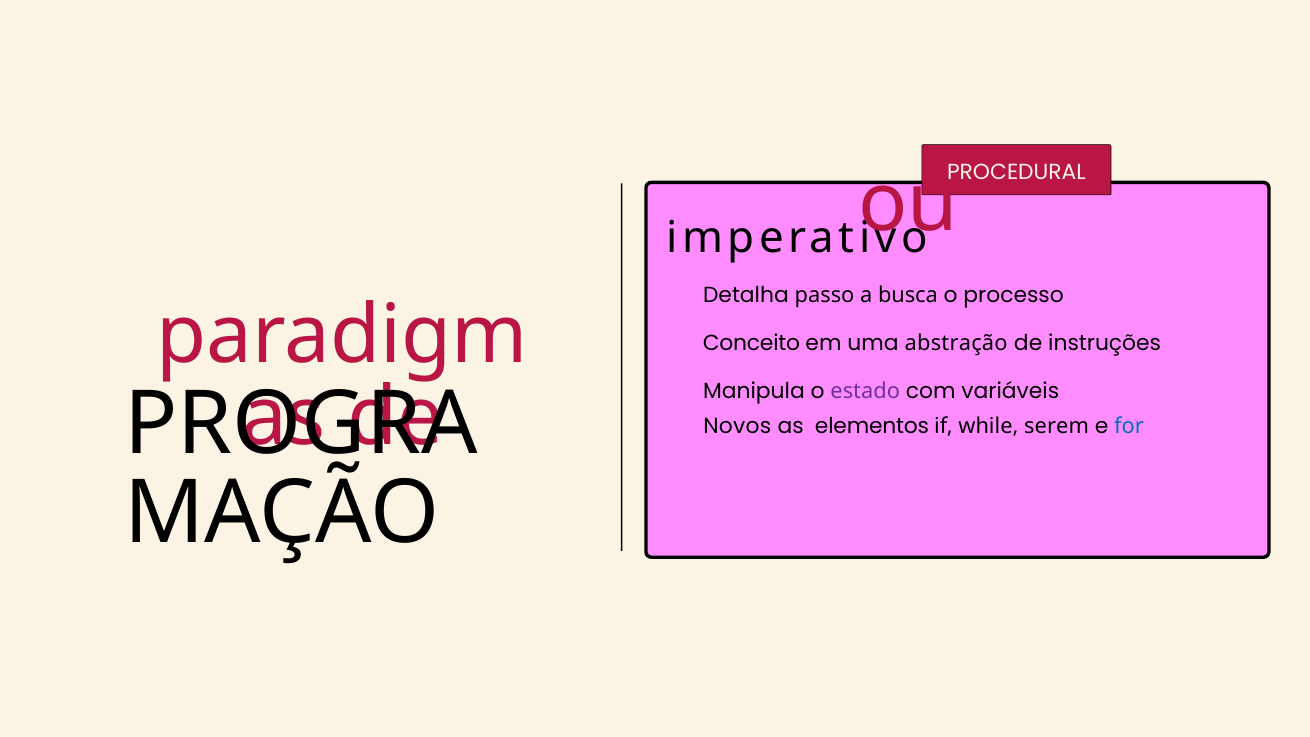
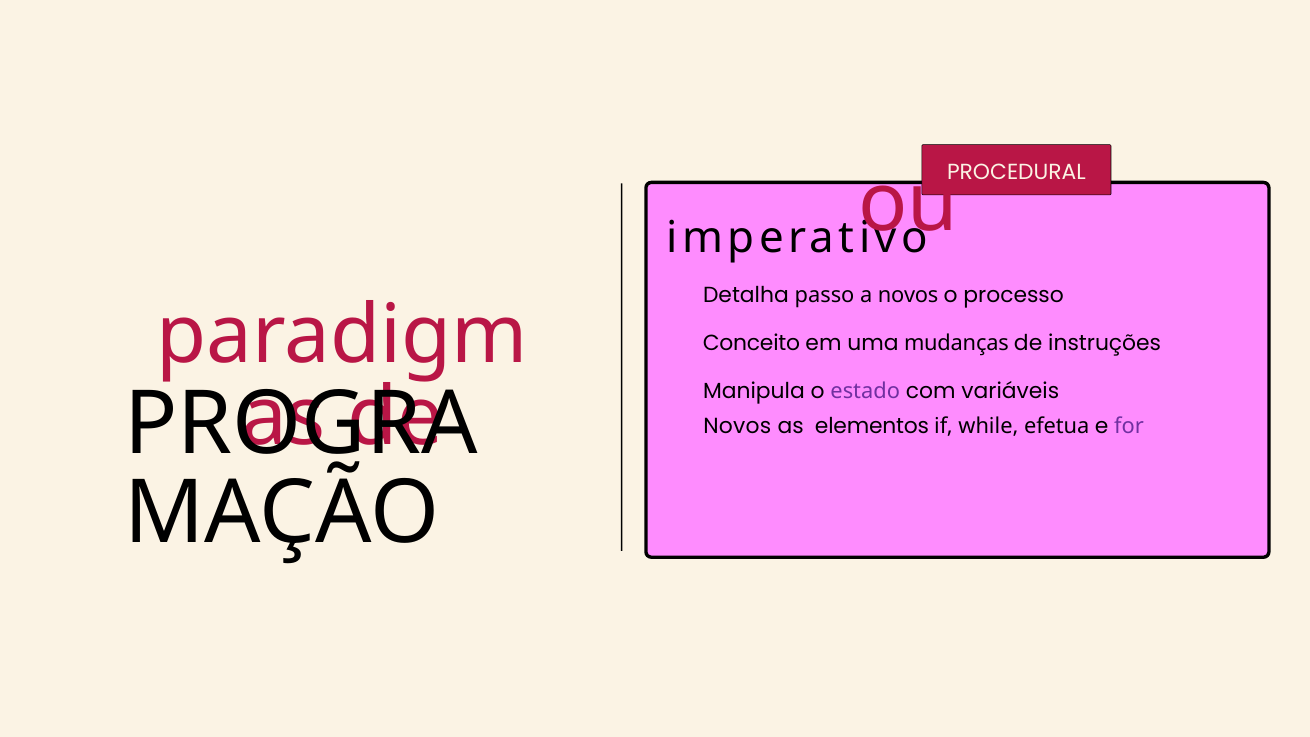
a busca: busca -> novos
abstração: abstração -> mudanças
serem: serem -> efetua
for colour: blue -> purple
